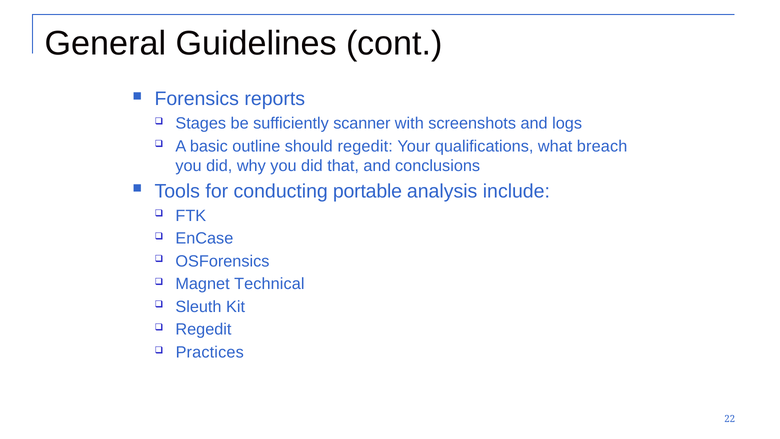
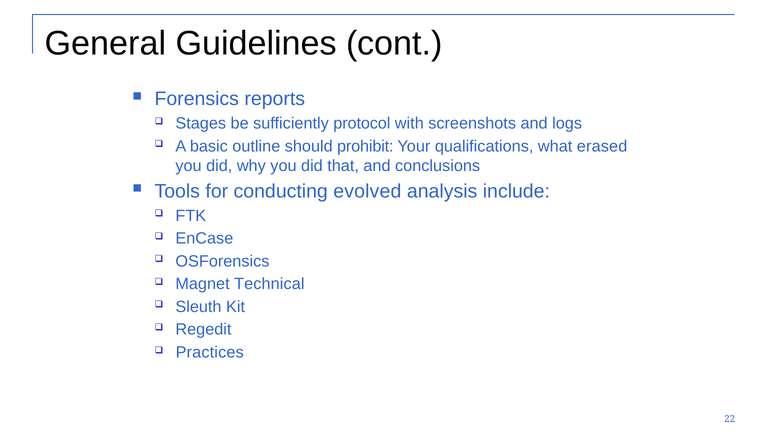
scanner: scanner -> protocol
should regedit: regedit -> prohibit
breach: breach -> erased
portable: portable -> evolved
